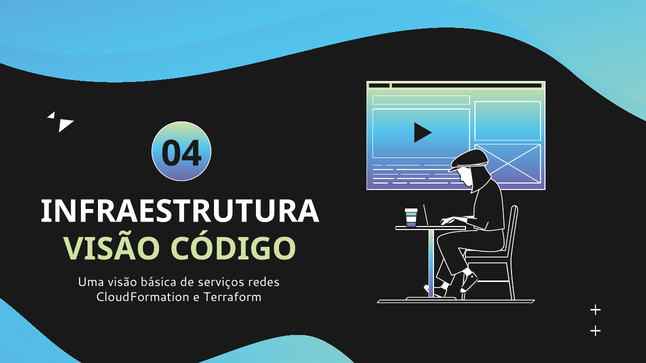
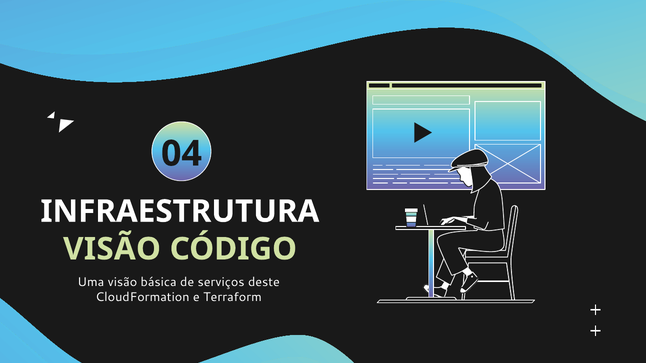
redes: redes -> deste
